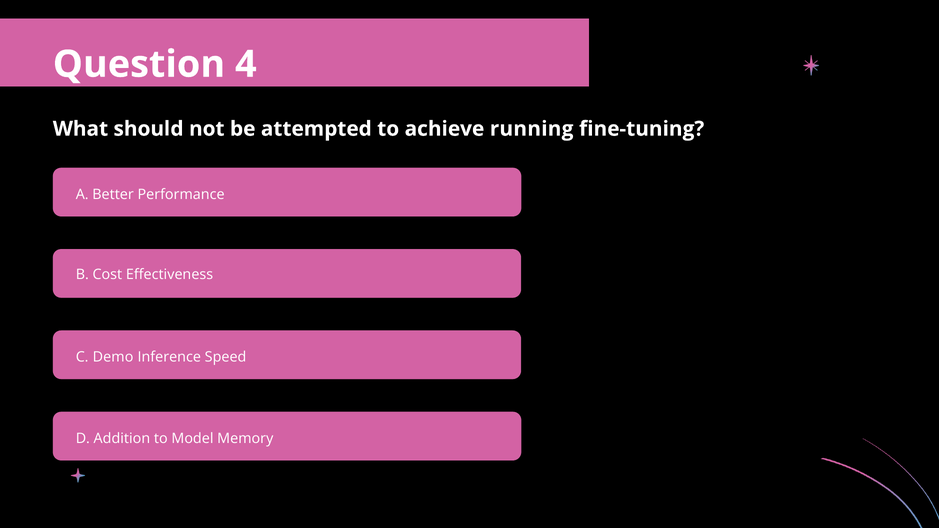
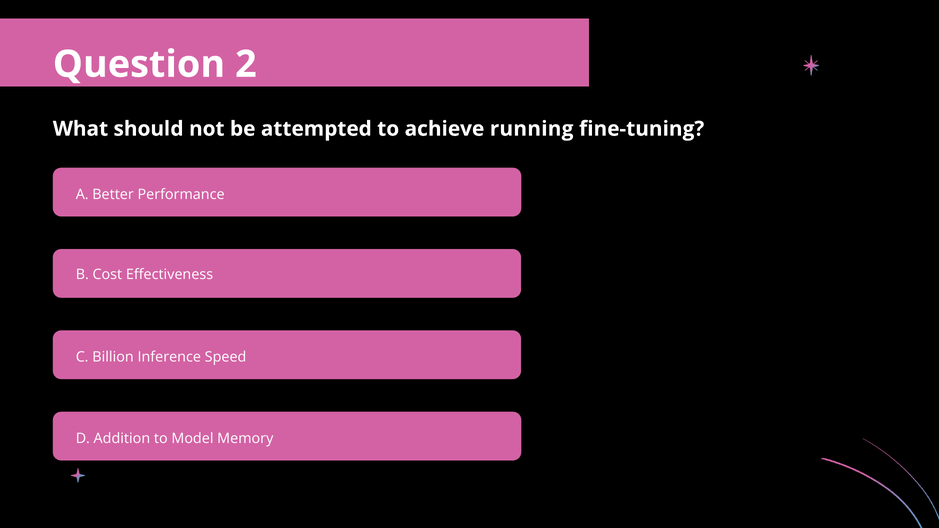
4: 4 -> 2
Demo: Demo -> Billion
